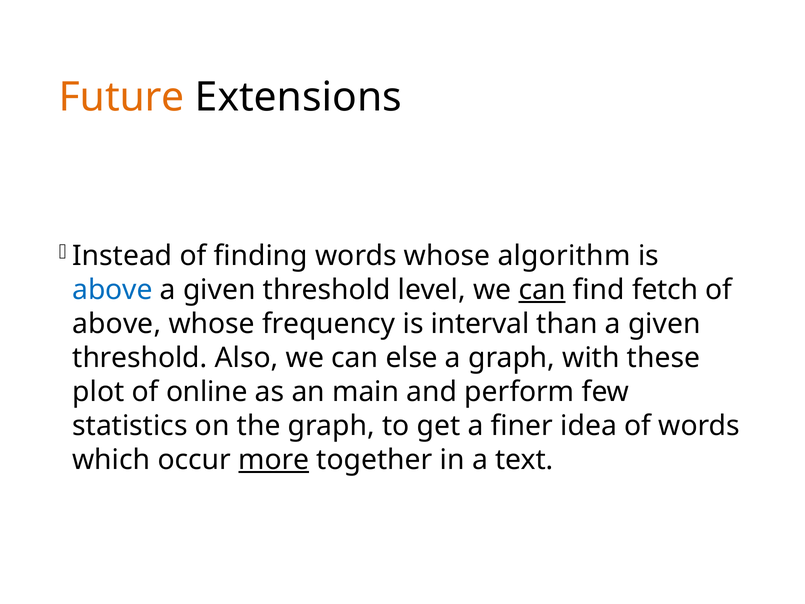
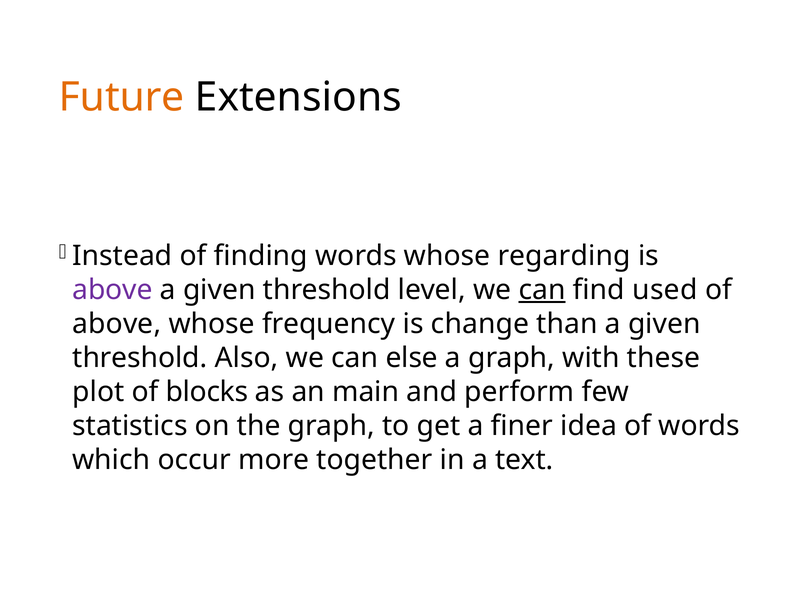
algorithm: algorithm -> regarding
above at (112, 290) colour: blue -> purple
fetch: fetch -> used
interval: interval -> change
online: online -> blocks
more underline: present -> none
